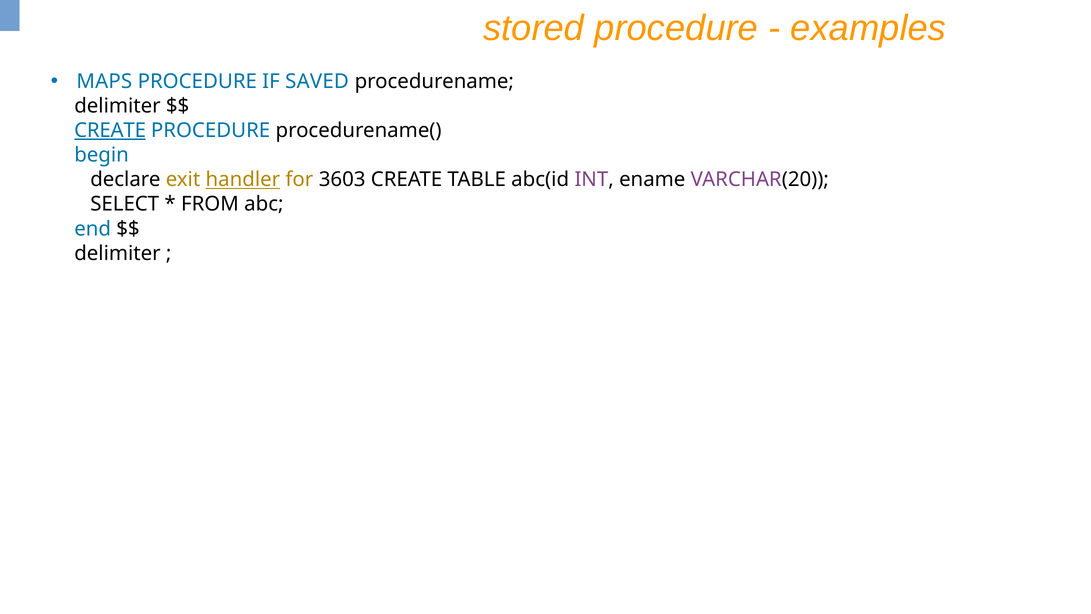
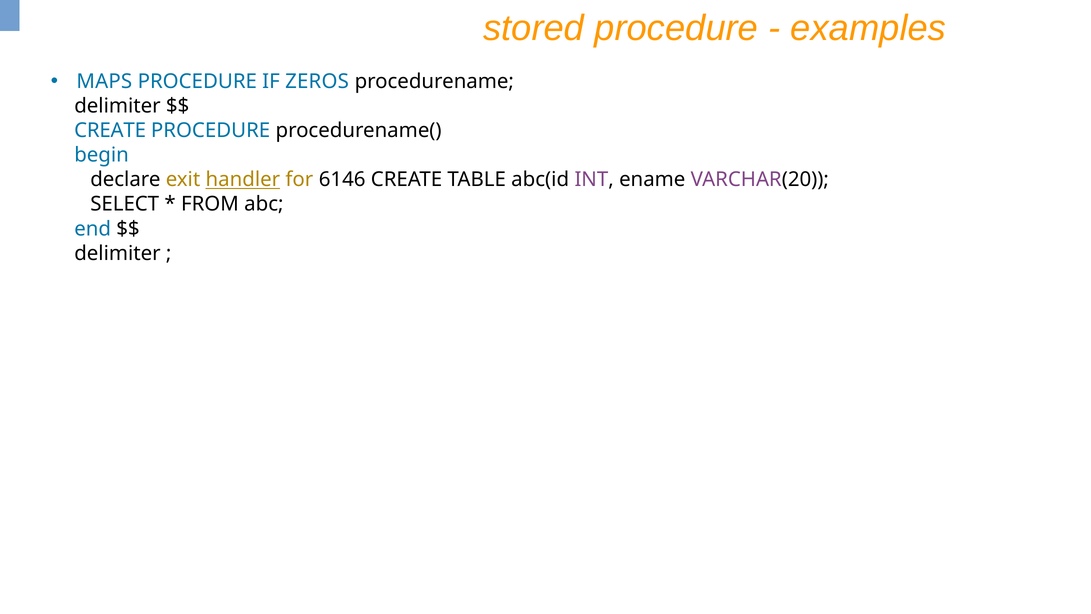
SAVED: SAVED -> ZEROS
CREATE at (110, 130) underline: present -> none
3603: 3603 -> 6146
